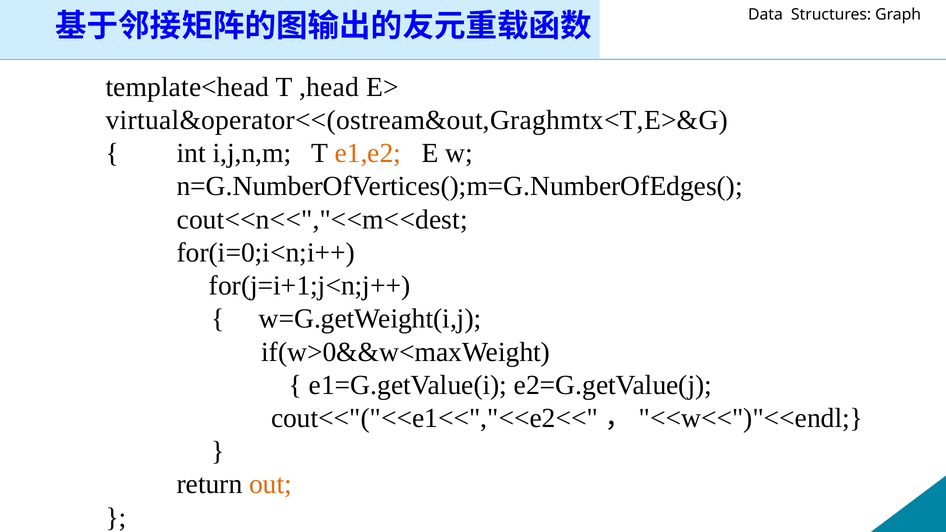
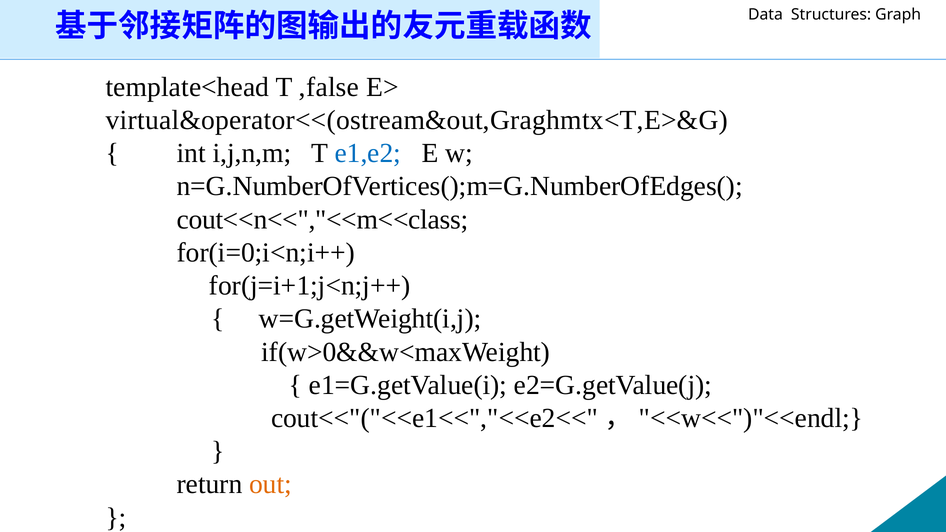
,head: ,head -> ,false
e1,e2 colour: orange -> blue
cout<<n<<","<<m<<dest: cout<<n<<","<<m<<dest -> cout<<n<<","<<m<<class
